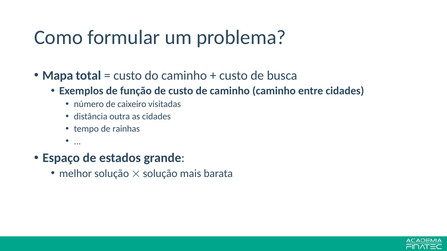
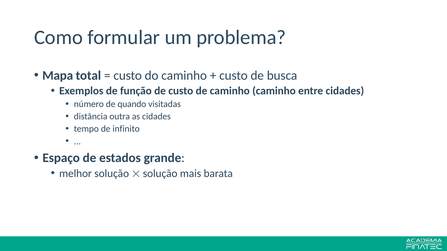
caixeiro: caixeiro -> quando
rainhas: rainhas -> infinito
